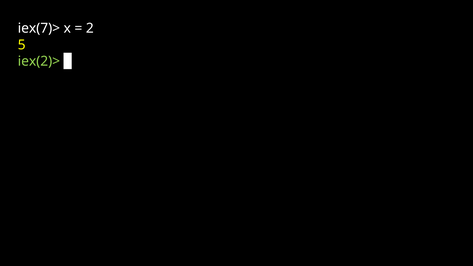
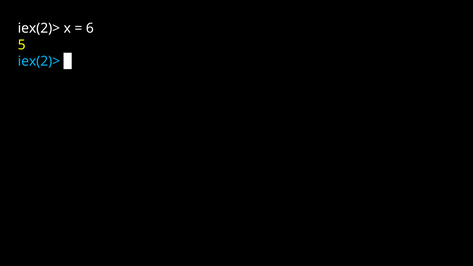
iex(7)> at (39, 28): iex(7)> -> iex(2)>
2: 2 -> 6
iex(2)> at (39, 61) colour: light green -> light blue
